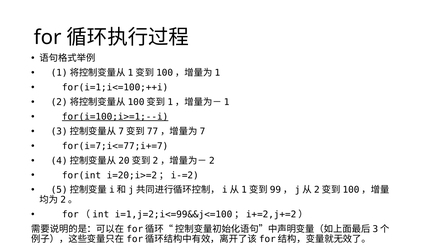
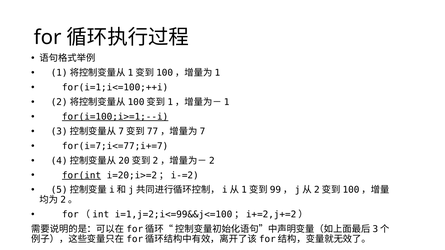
for(int underline: none -> present
